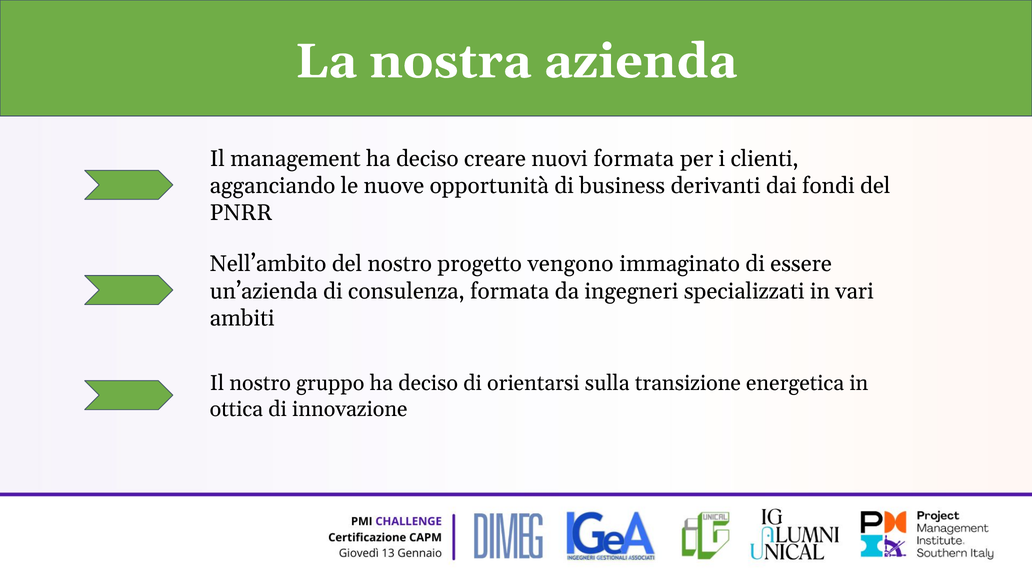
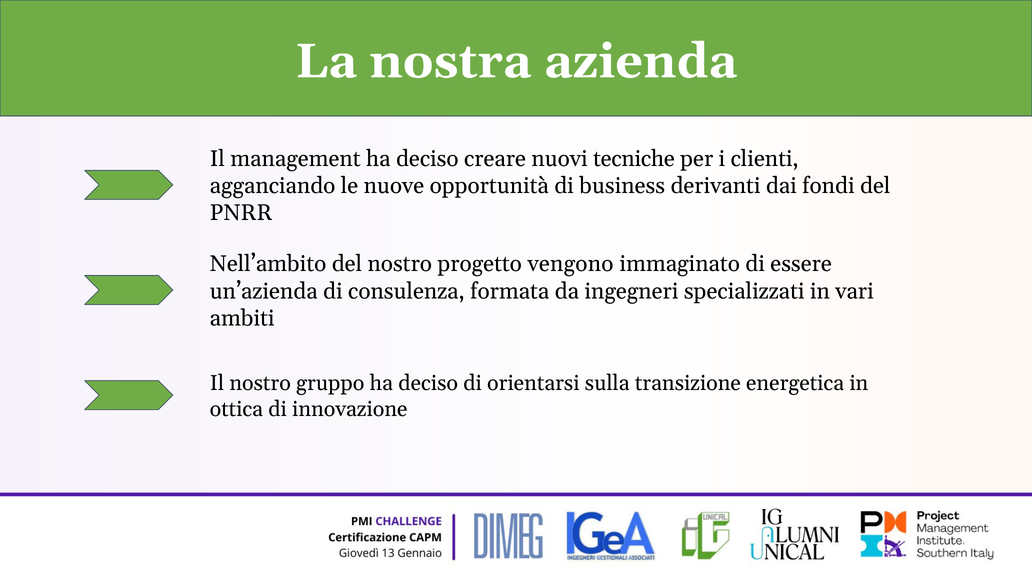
nuovi formata: formata -> tecniche
